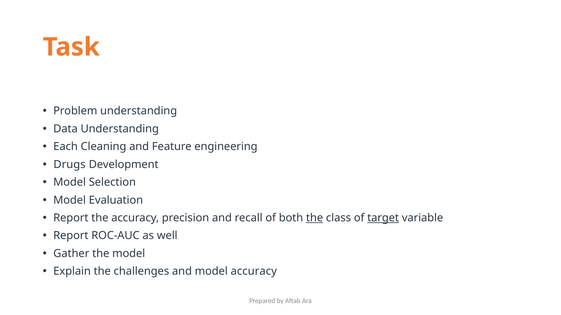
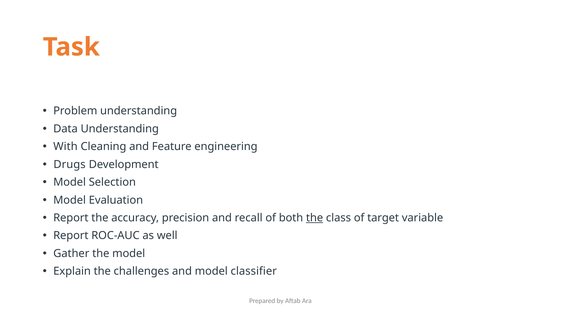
Each: Each -> With
target underline: present -> none
model accuracy: accuracy -> classifier
